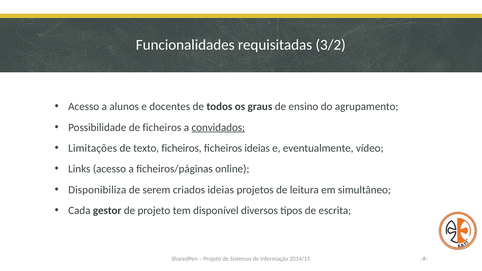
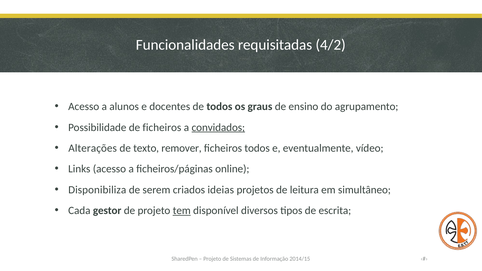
3/2: 3/2 -> 4/2
Limitações: Limitações -> Alterações
texto ficheiros: ficheiros -> remover
ficheiros ideias: ideias -> todos
tem underline: none -> present
